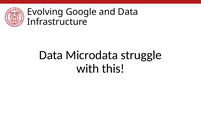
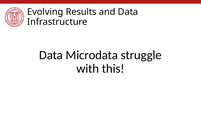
Google: Google -> Results
